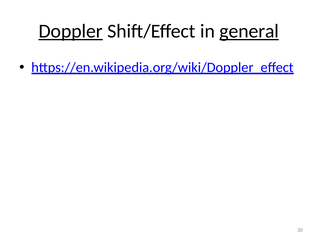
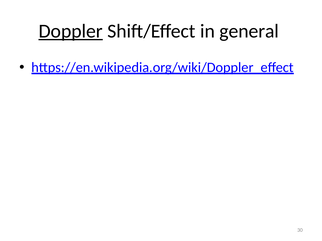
general underline: present -> none
